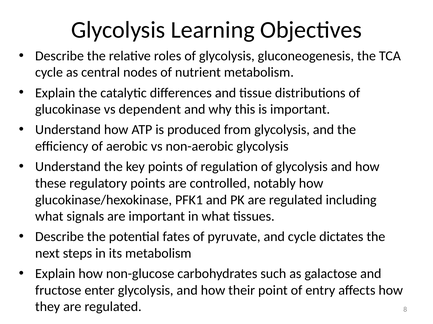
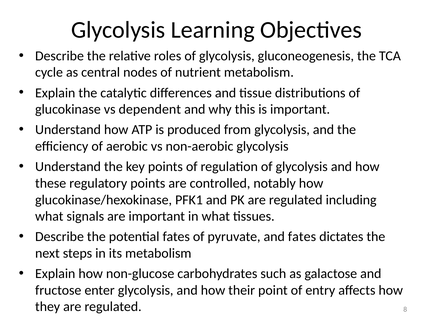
and cycle: cycle -> fates
